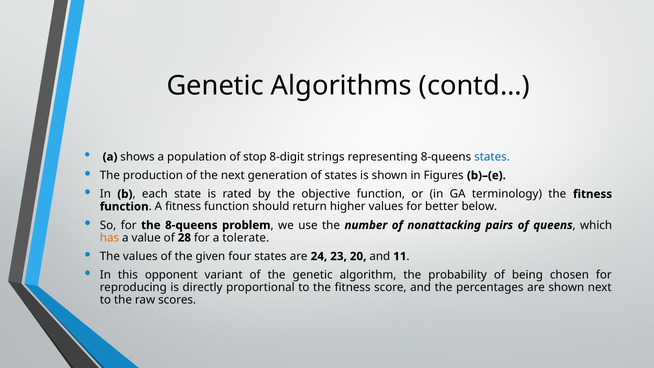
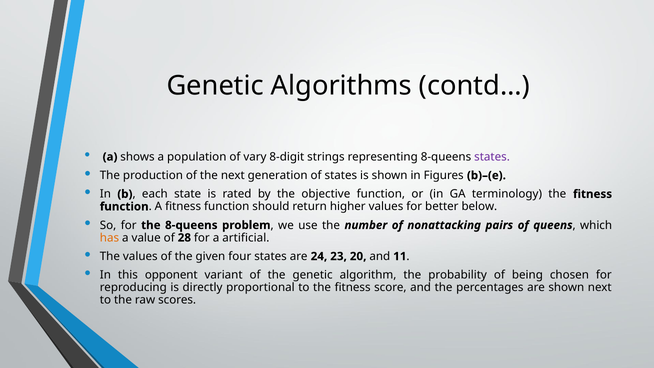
stop: stop -> vary
states at (492, 157) colour: blue -> purple
tolerate: tolerate -> artificial
